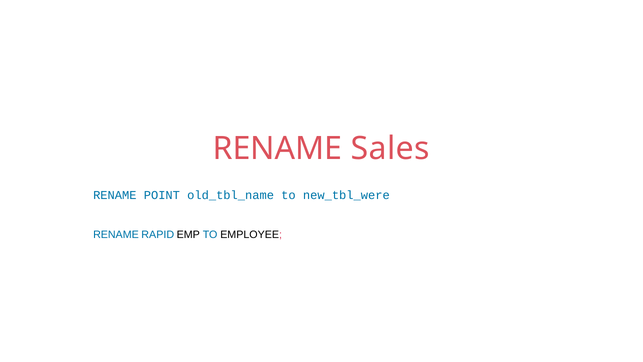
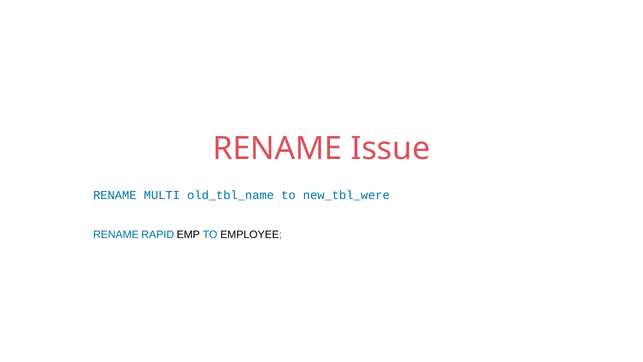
Sales: Sales -> Issue
POINT: POINT -> MULTI
